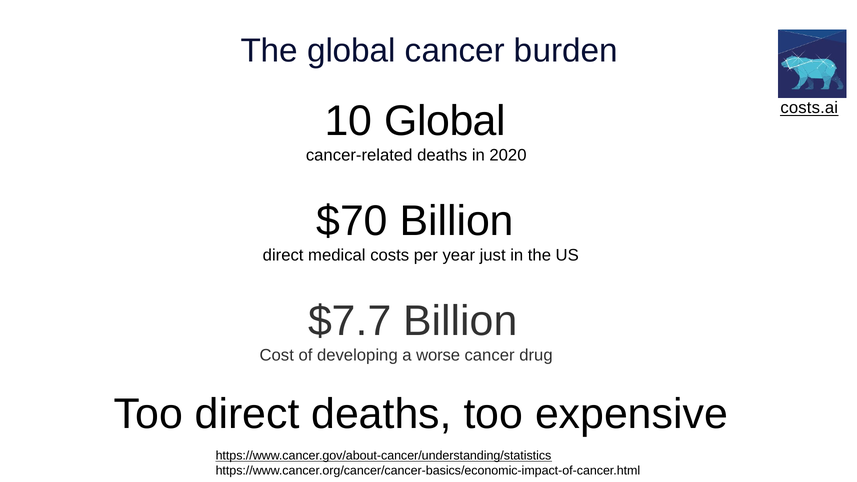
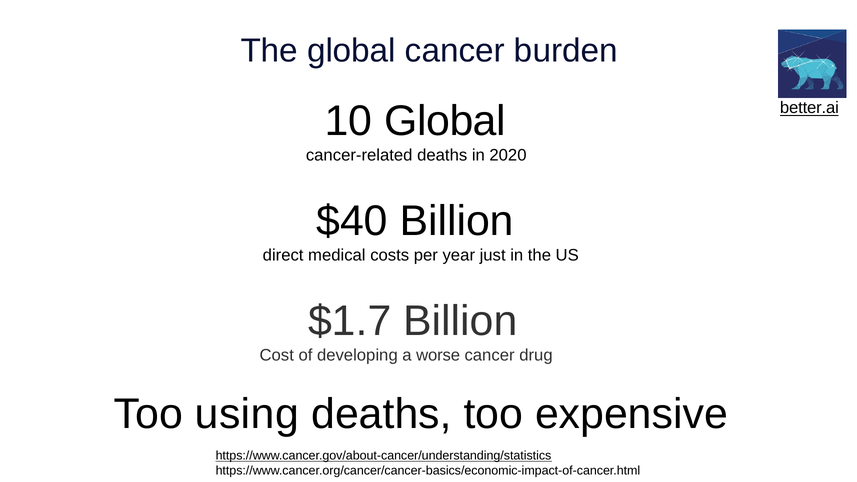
costs.ai: costs.ai -> better.ai
$70: $70 -> $40
$7.7: $7.7 -> $1.7
Too direct: direct -> using
